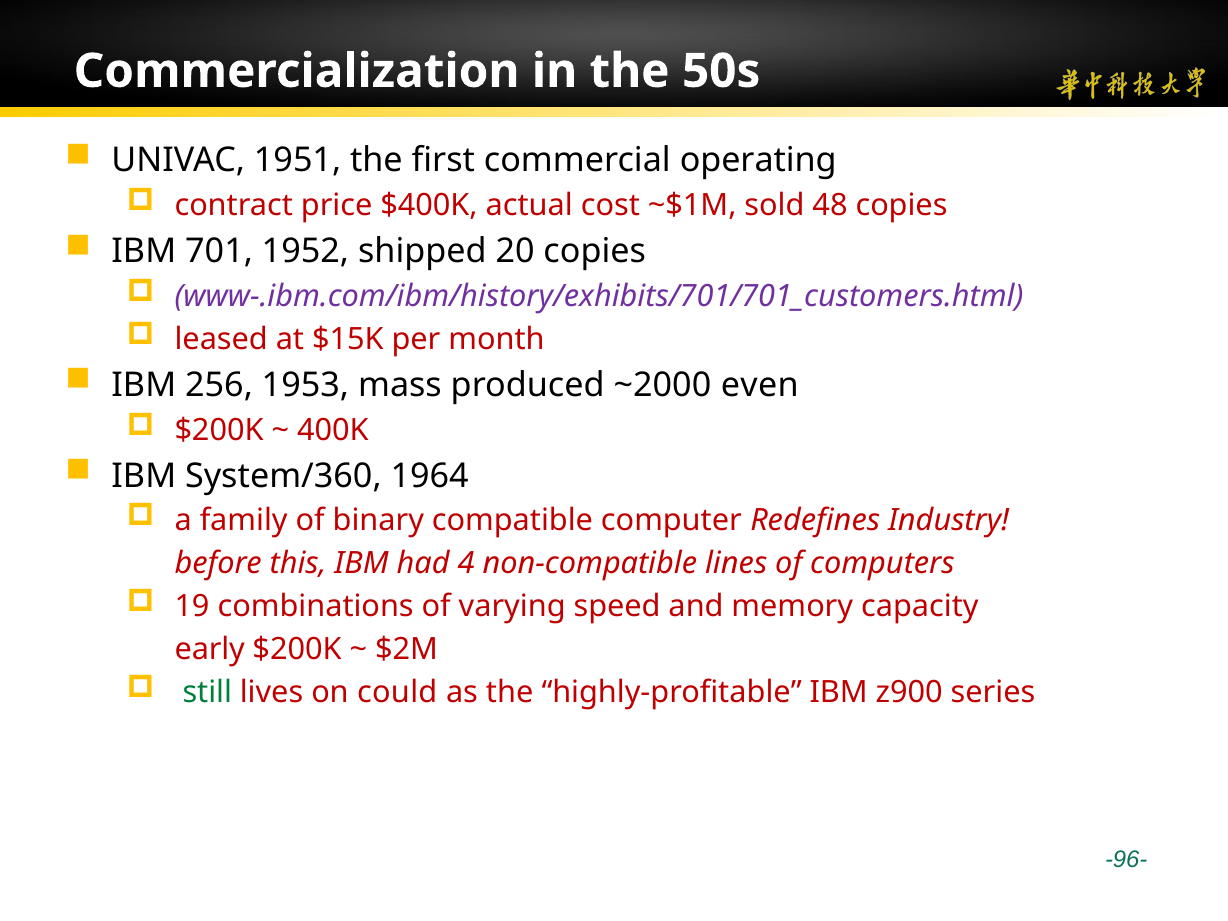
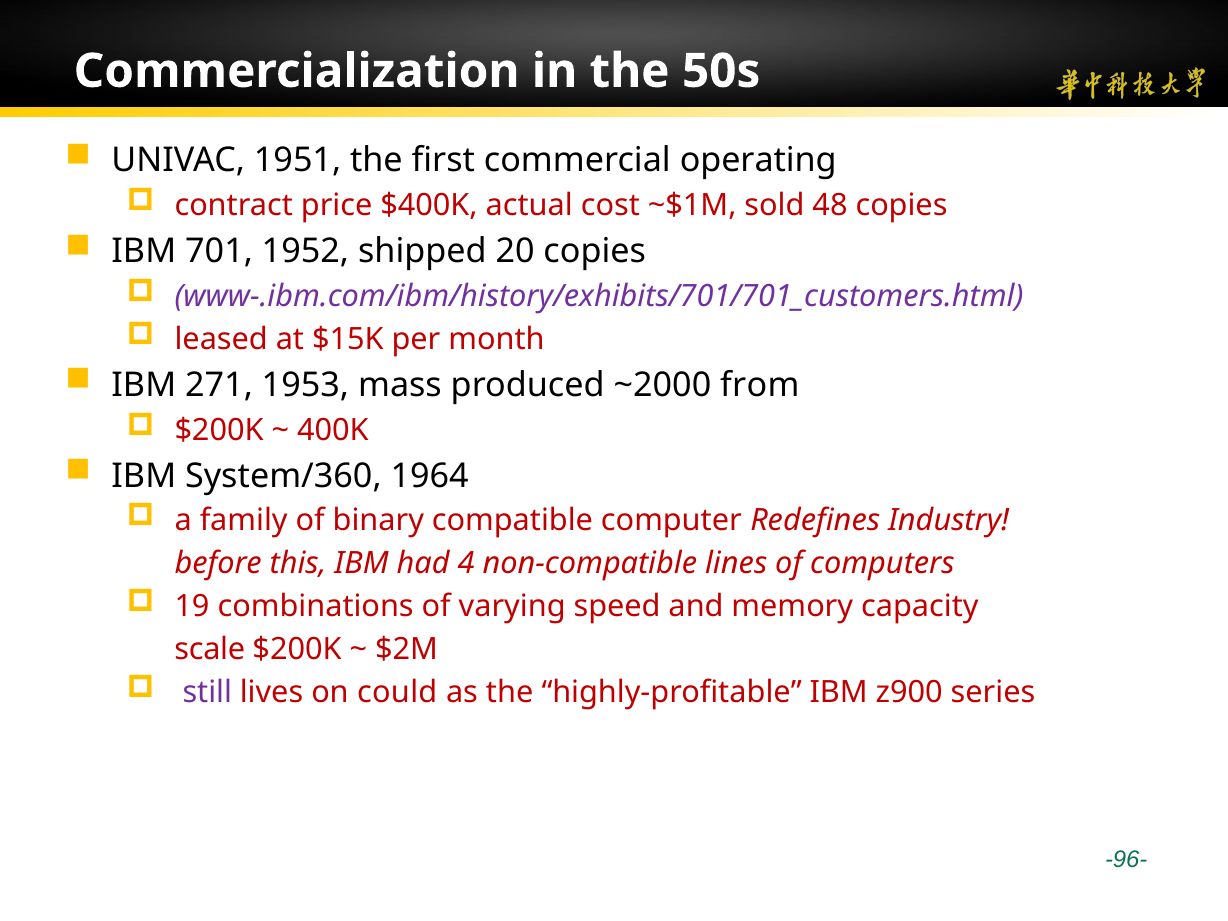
256: 256 -> 271
even: even -> from
early: early -> scale
still colour: green -> purple
